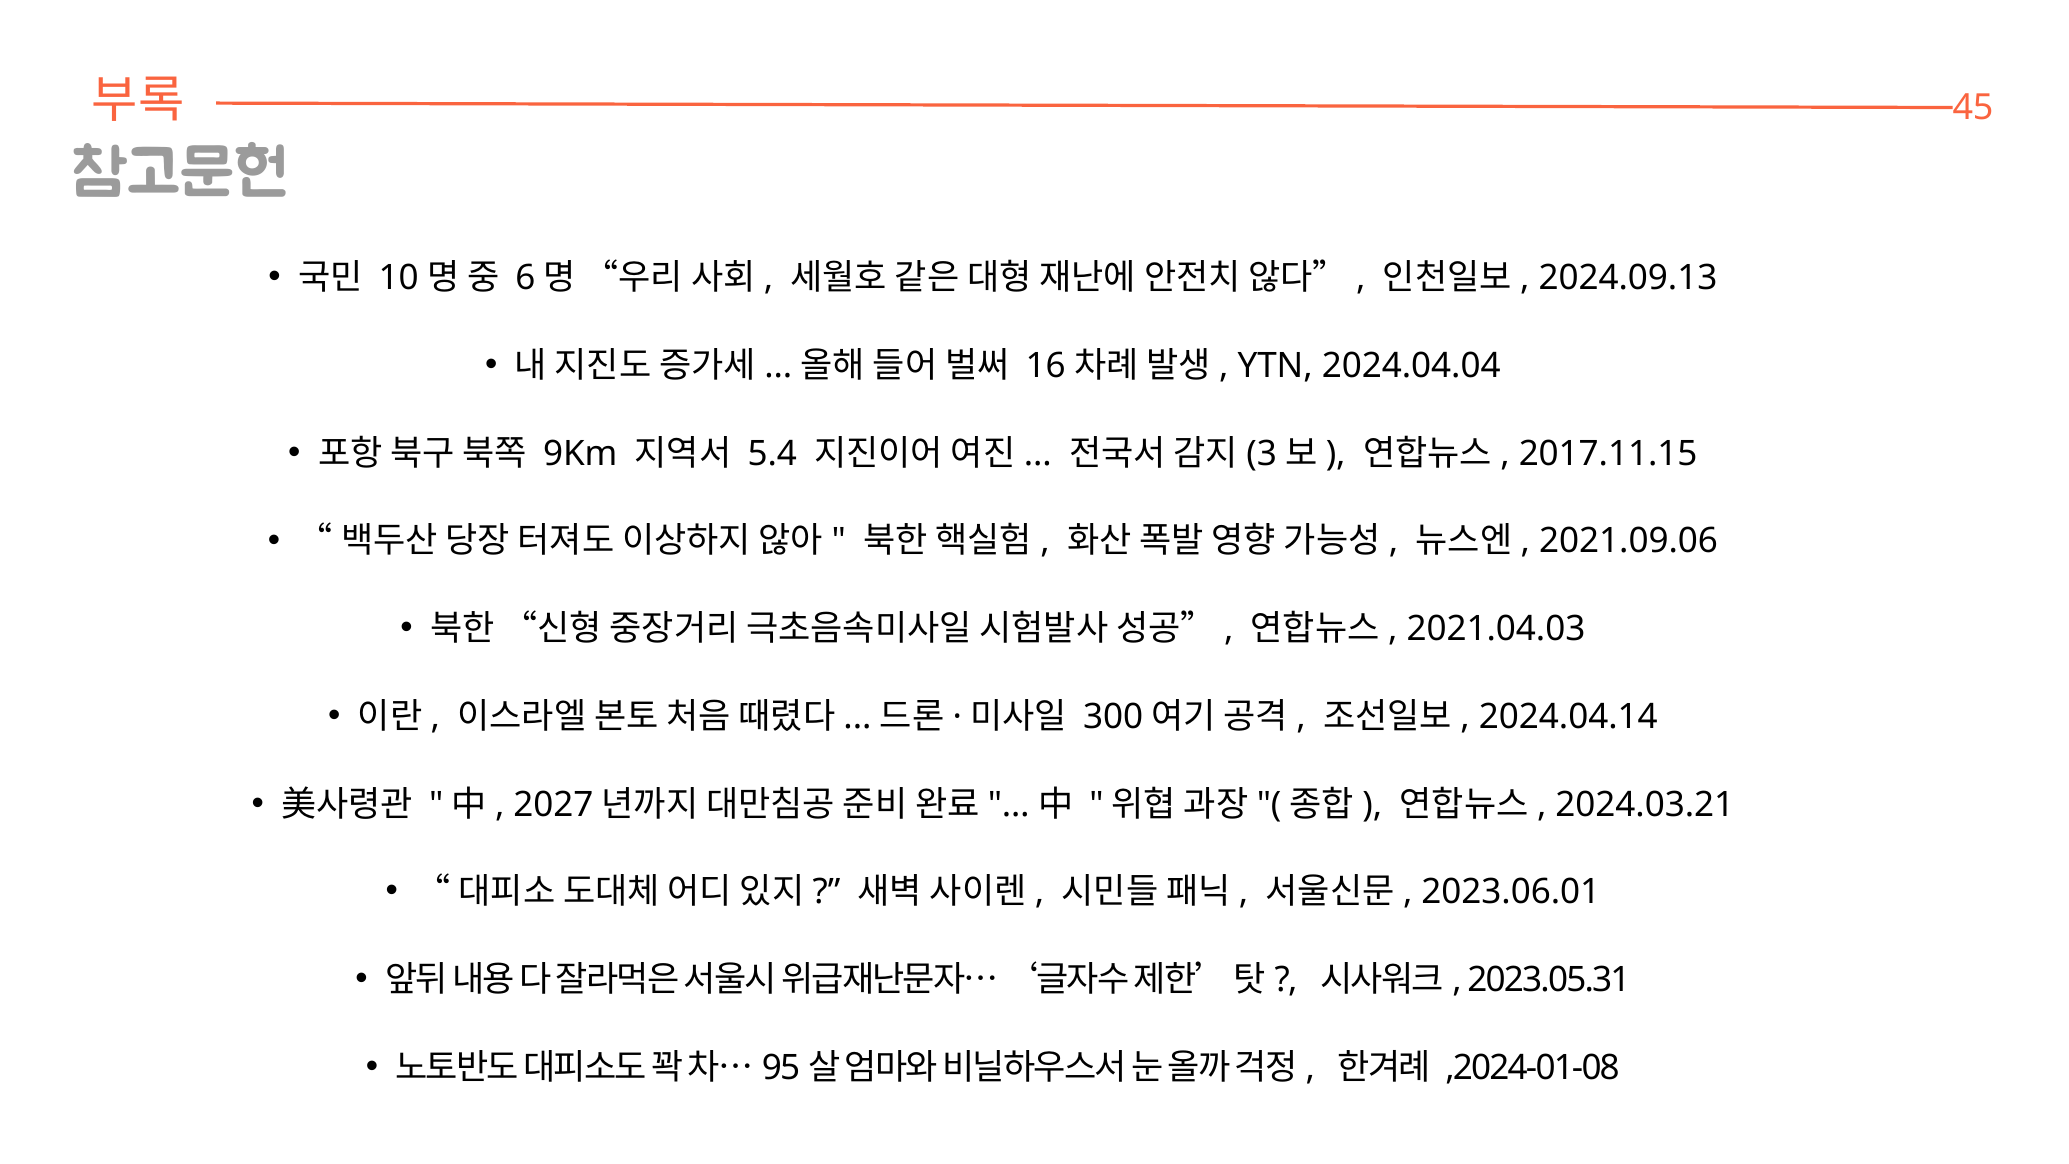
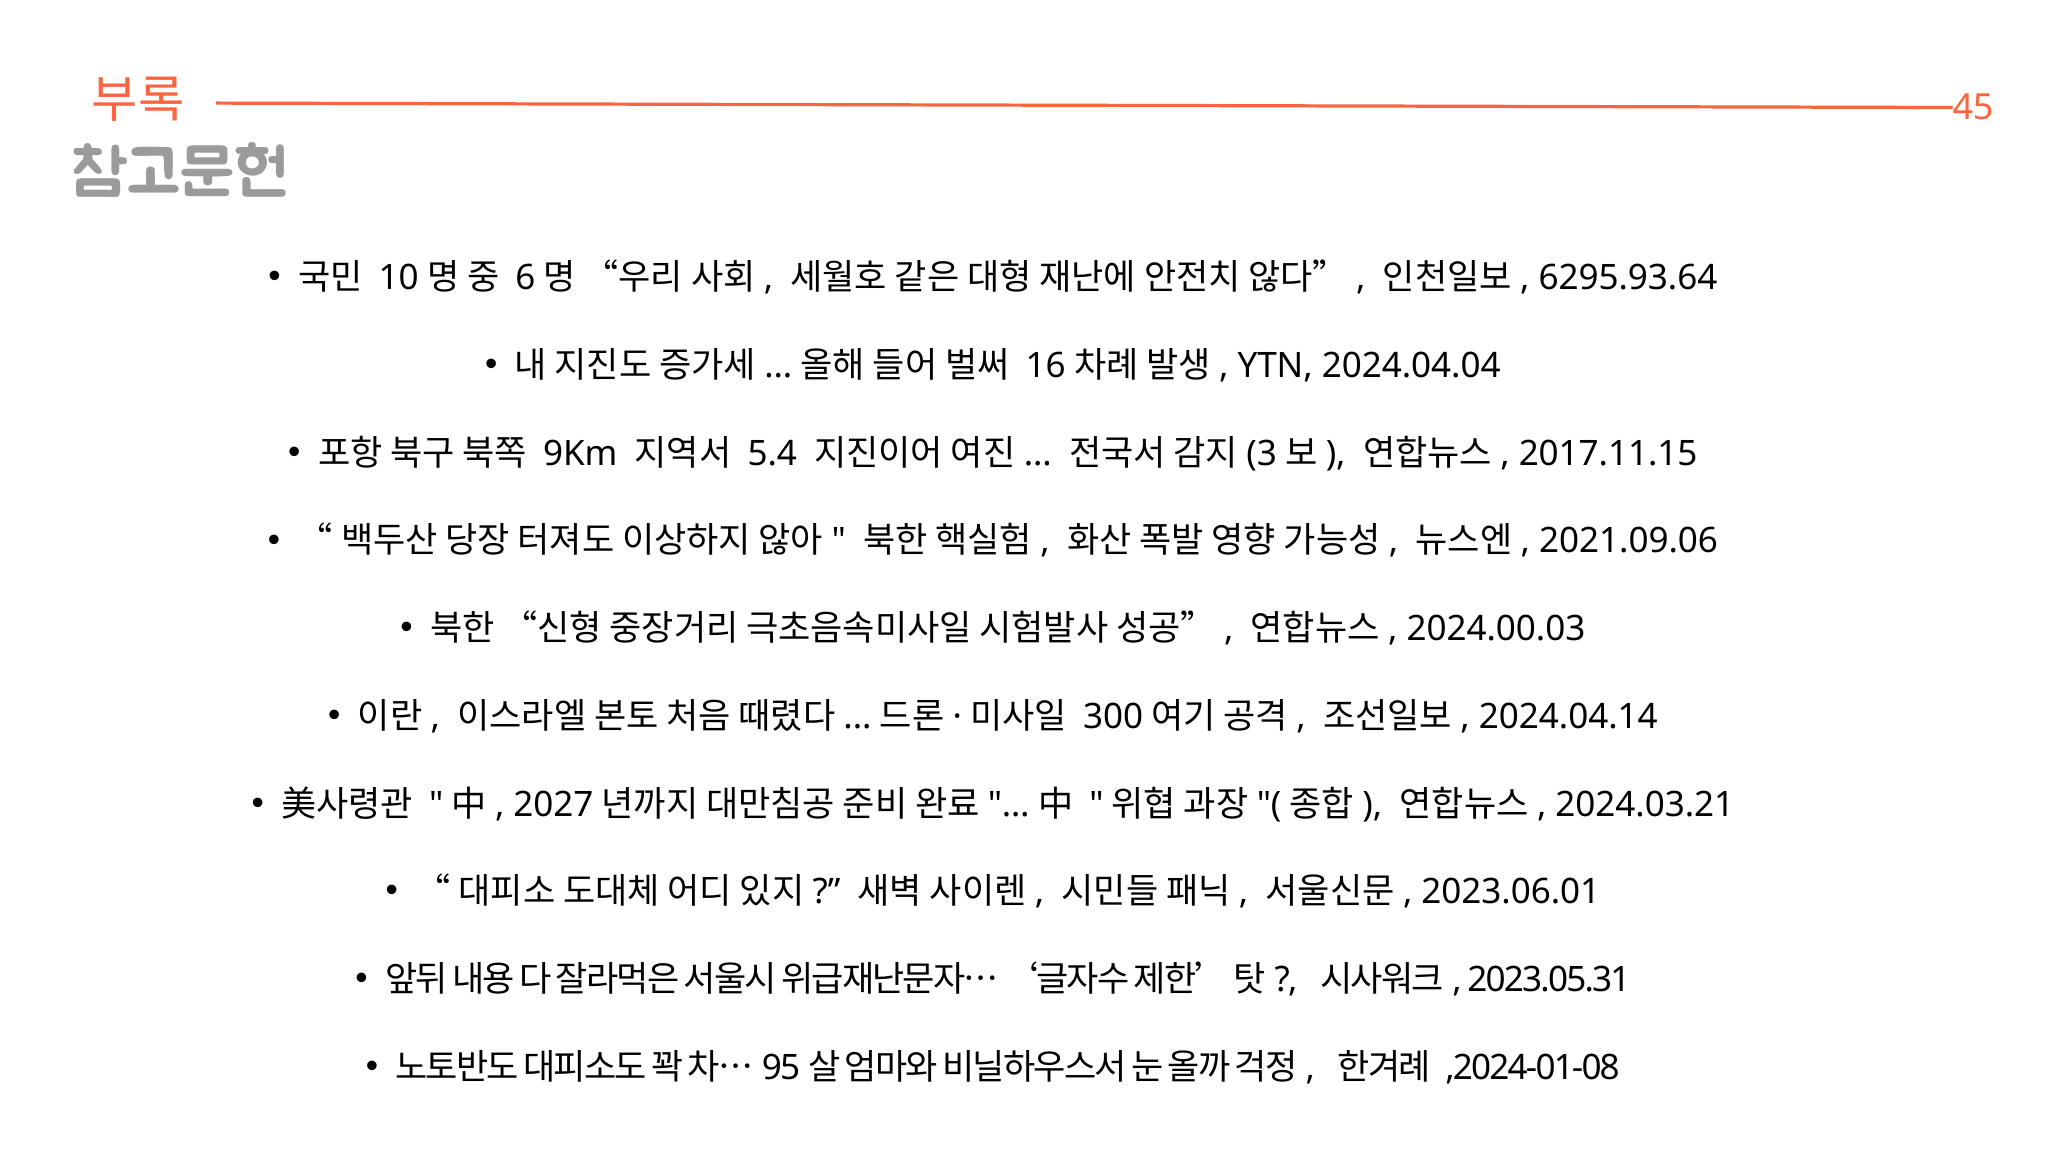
2024.09.13: 2024.09.13 -> 6295.93.64
2021.04.03: 2021.04.03 -> 2024.00.03
